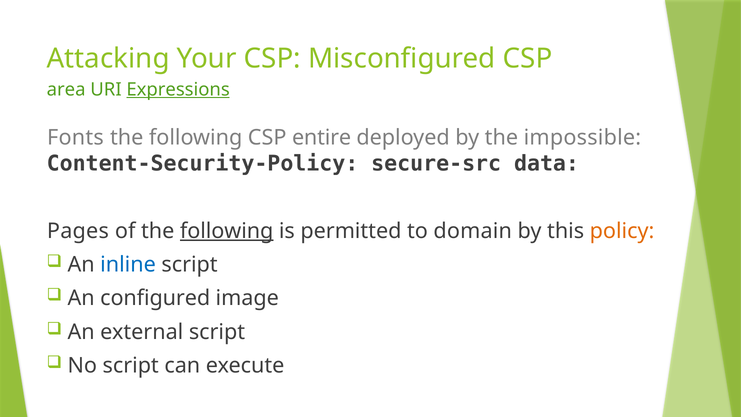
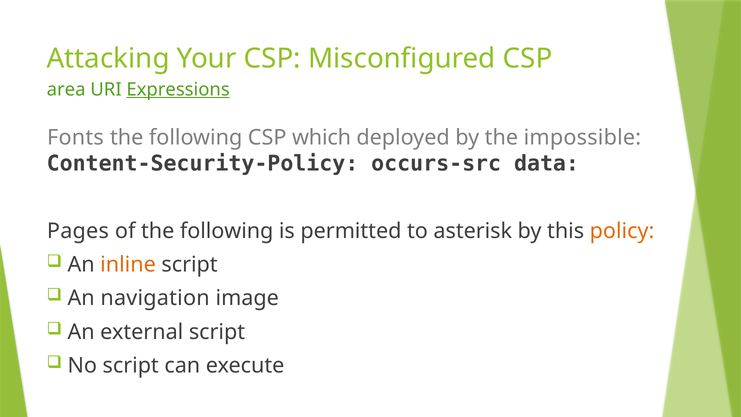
entire: entire -> which
secure-src: secure-src -> occurs-src
following at (227, 231) underline: present -> none
domain: domain -> asterisk
inline colour: blue -> orange
configured: configured -> navigation
